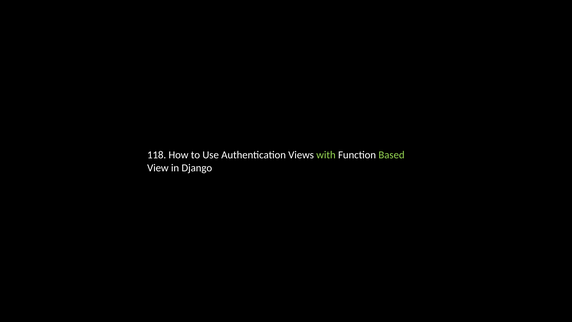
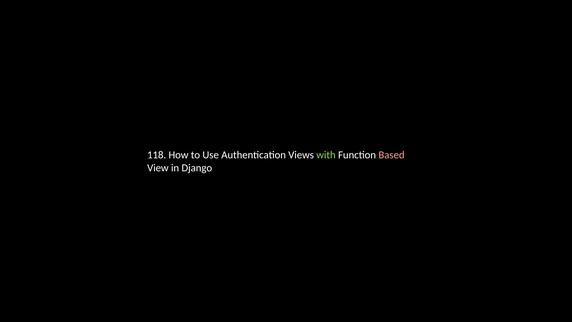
Based colour: light green -> pink
